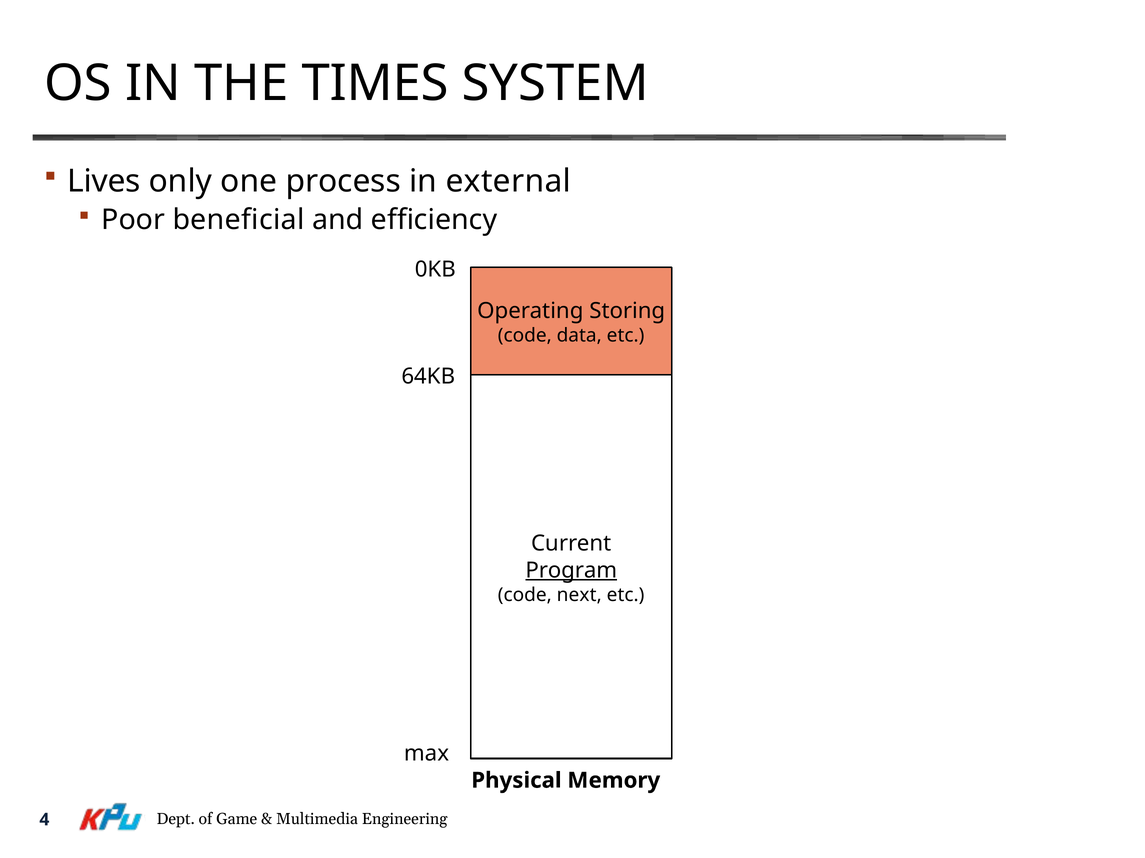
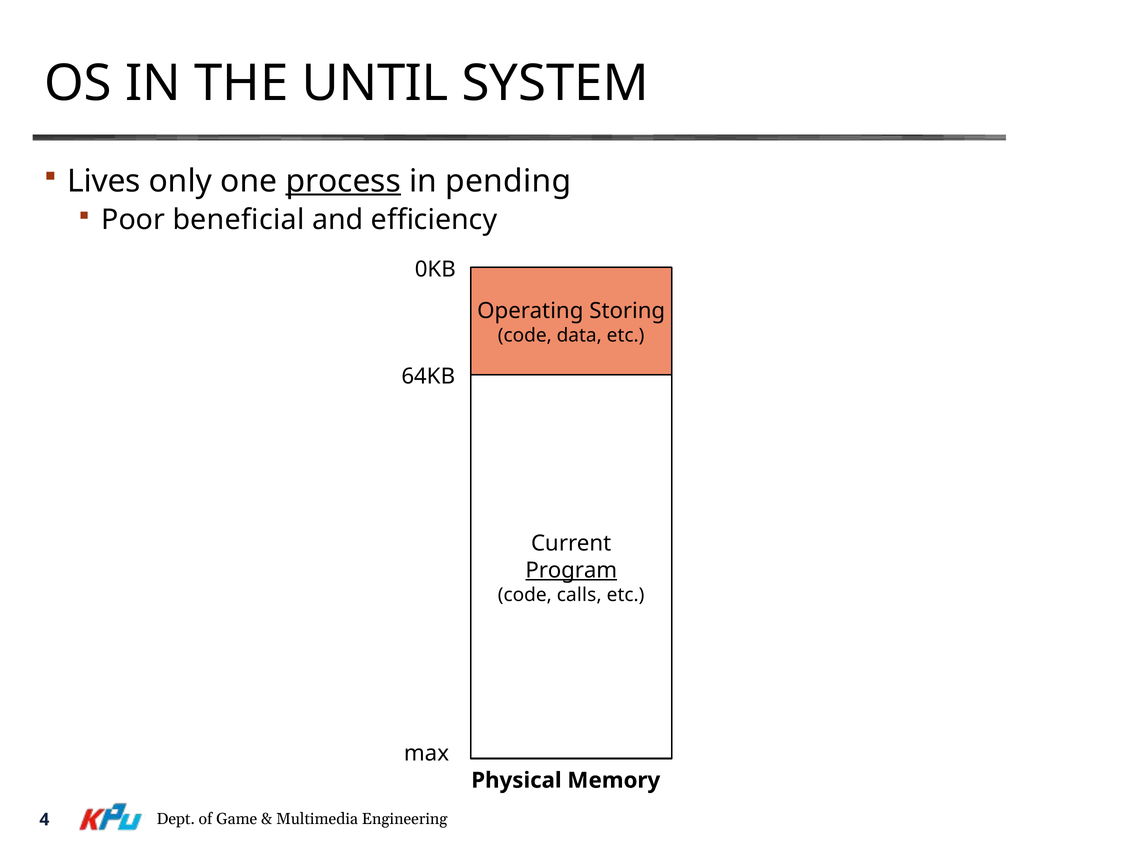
TIMES: TIMES -> UNTIL
process underline: none -> present
external: external -> pending
next: next -> calls
